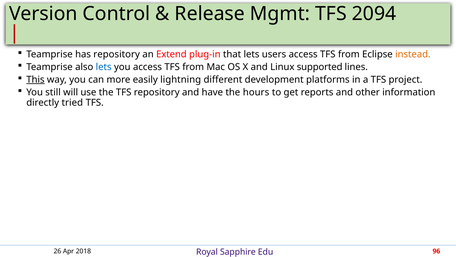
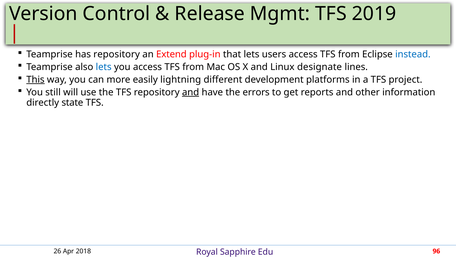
2094: 2094 -> 2019
instead colour: orange -> blue
supported: supported -> designate
and at (191, 92) underline: none -> present
hours: hours -> errors
tried: tried -> state
